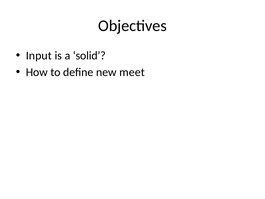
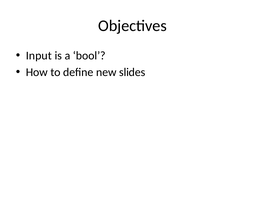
solid: solid -> bool
meet: meet -> slides
